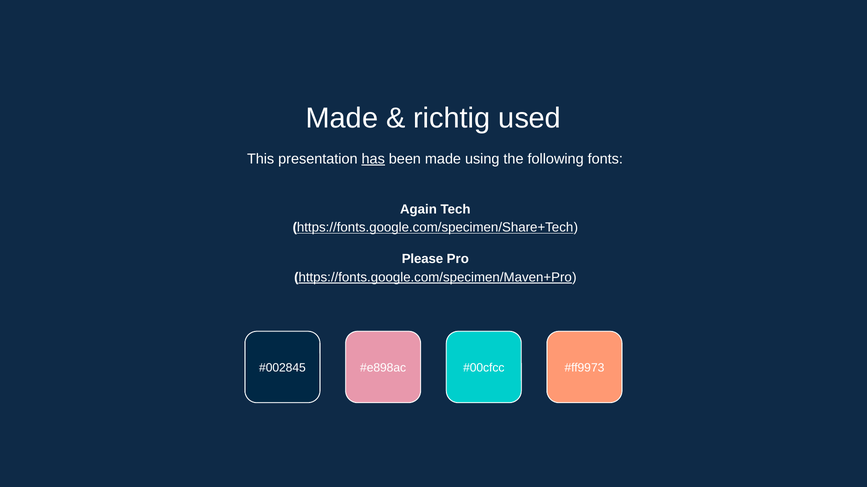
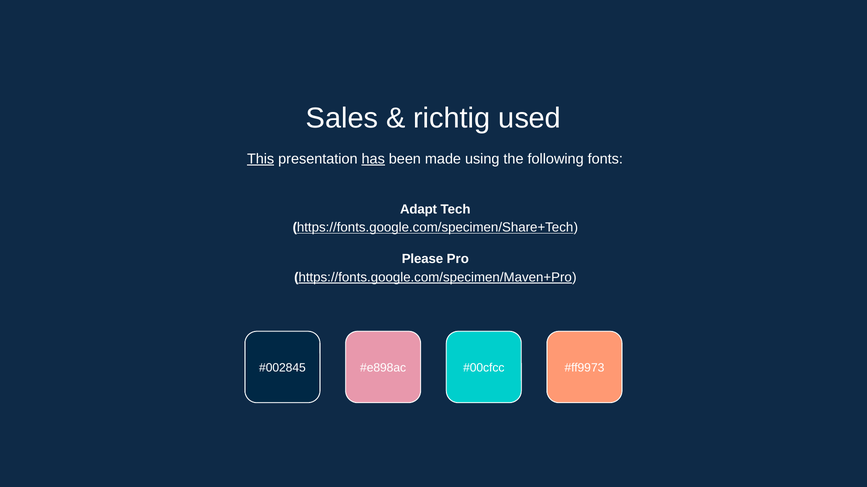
Made at (342, 119): Made -> Sales
This underline: none -> present
Again: Again -> Adapt
